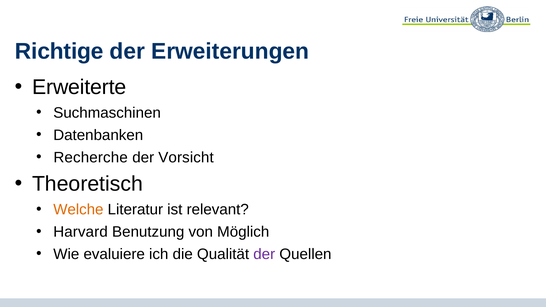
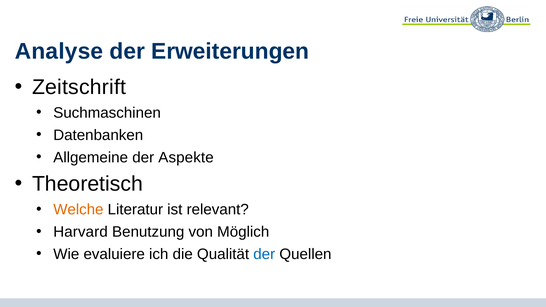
Richtige: Richtige -> Analyse
Erweiterte: Erweiterte -> Zeitschrift
Recherche: Recherche -> Allgemeine
Vorsicht: Vorsicht -> Aspekte
der at (264, 254) colour: purple -> blue
